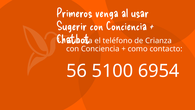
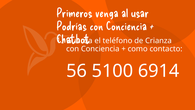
Sugerir: Sugerir -> Podrías
6954: 6954 -> 6914
